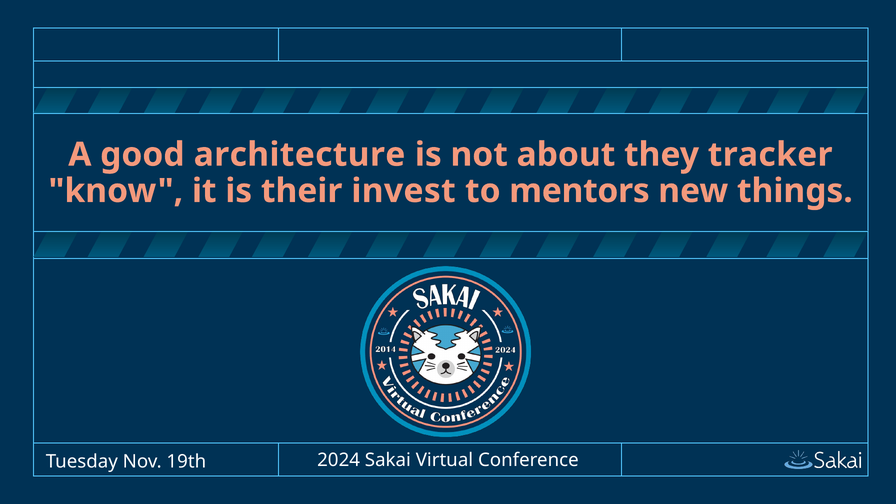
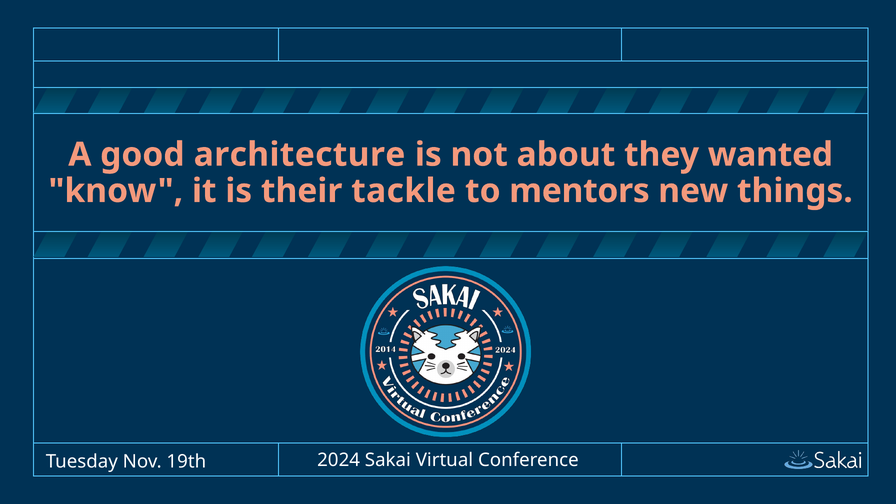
tracker: tracker -> wanted
invest: invest -> tackle
